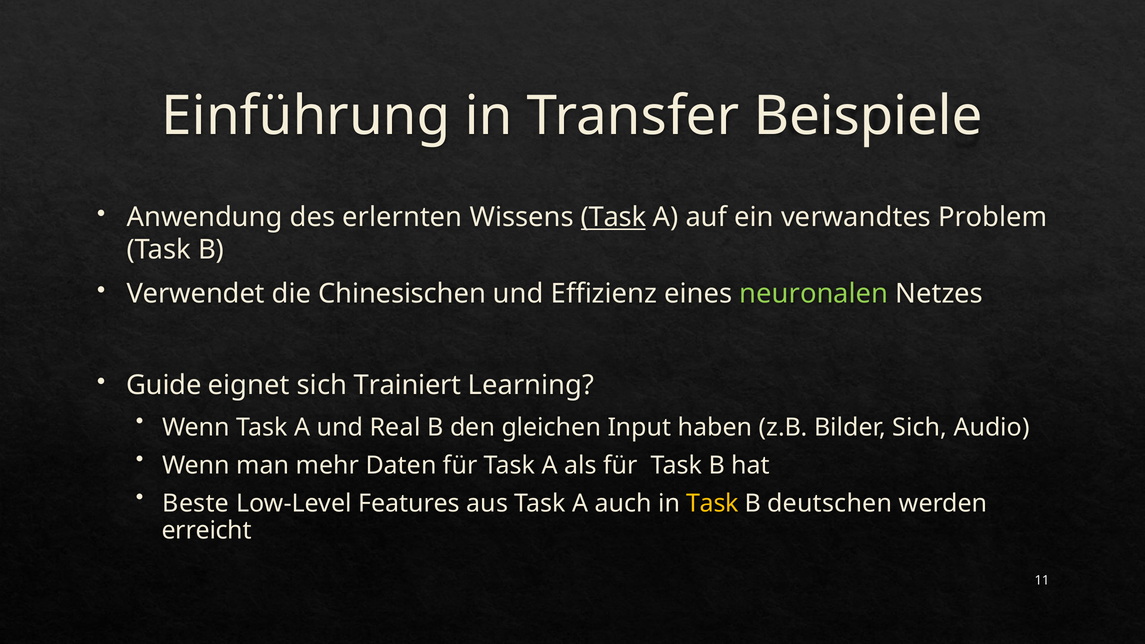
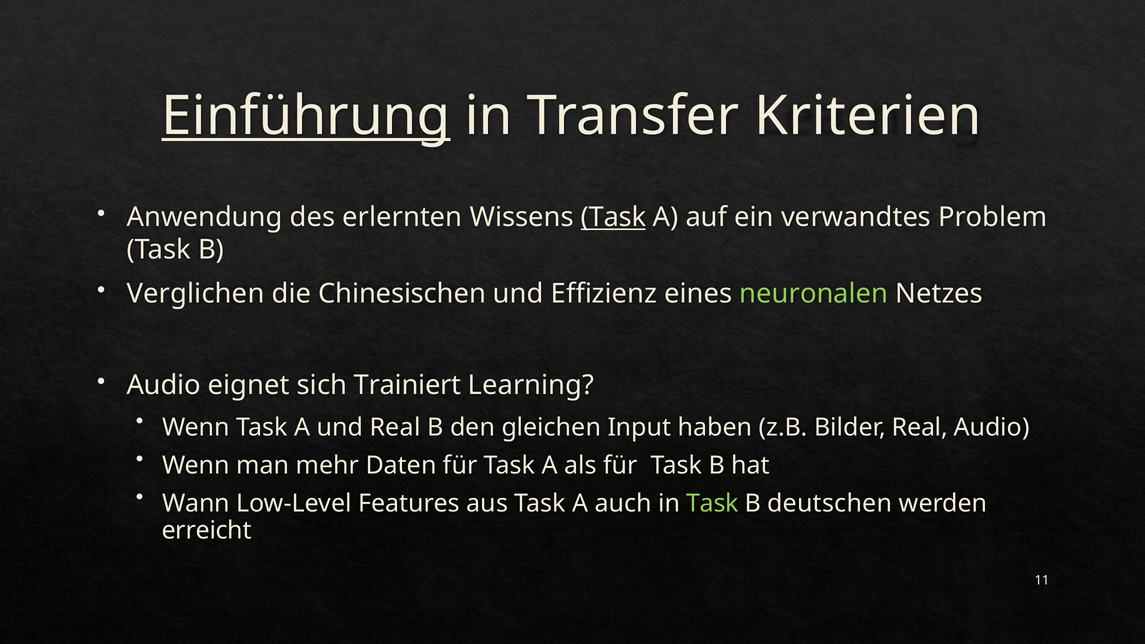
Einführung underline: none -> present
Beispiele: Beispiele -> Kriterien
Verwendet: Verwendet -> Verglichen
Guide at (164, 385): Guide -> Audio
Bilder Sich: Sich -> Real
Beste: Beste -> Wann
Task at (713, 503) colour: yellow -> light green
